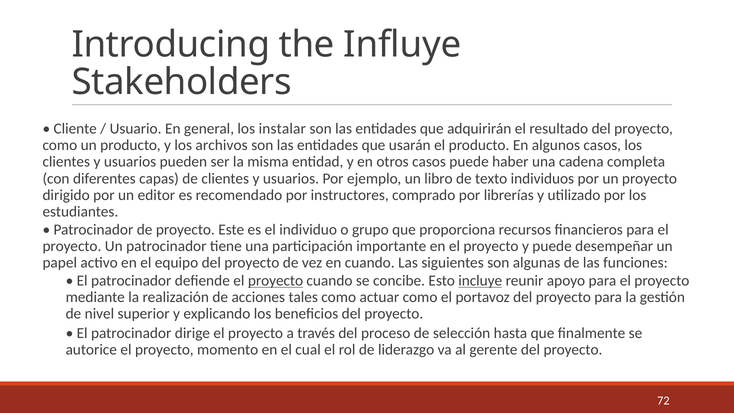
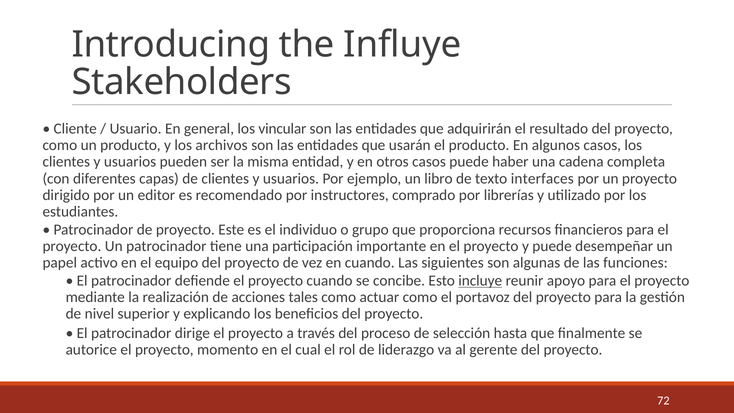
instalar: instalar -> vincular
individuos: individuos -> interfaces
proyecto at (276, 281) underline: present -> none
